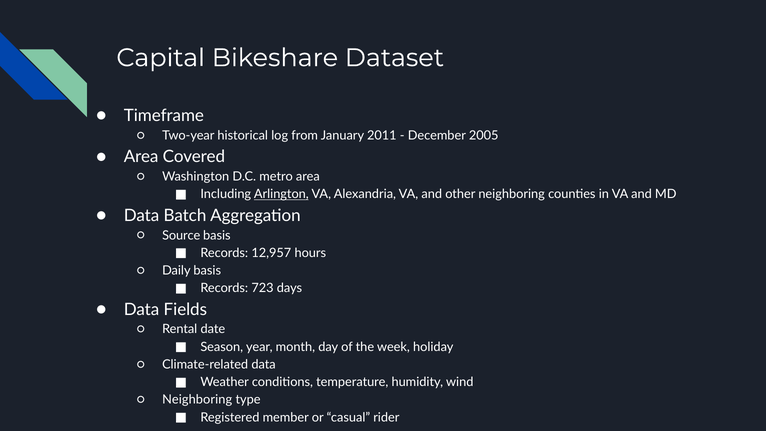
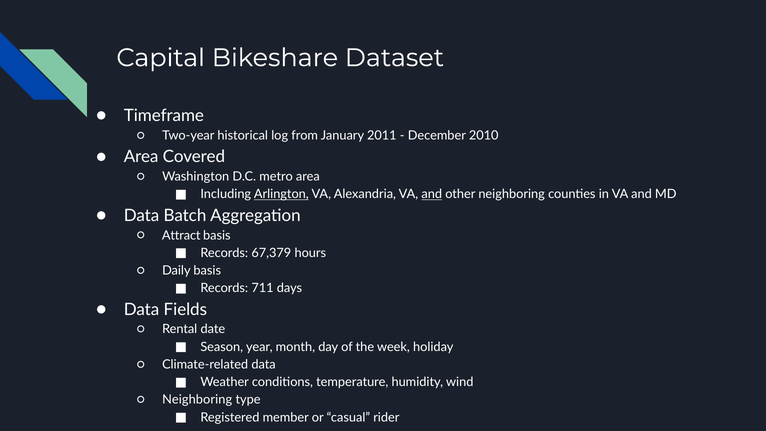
2005: 2005 -> 2010
and at (432, 194) underline: none -> present
Source: Source -> Attract
12,957: 12,957 -> 67,379
723: 723 -> 711
